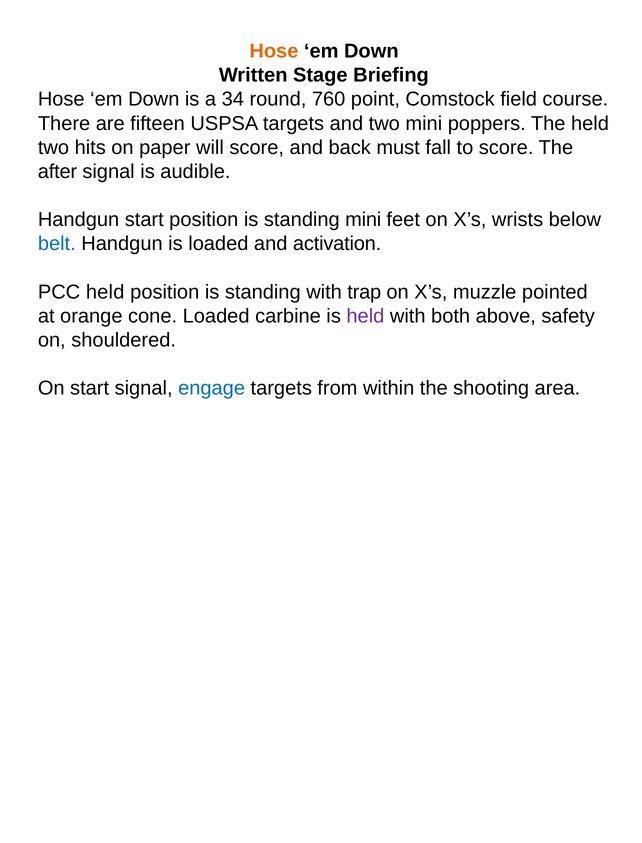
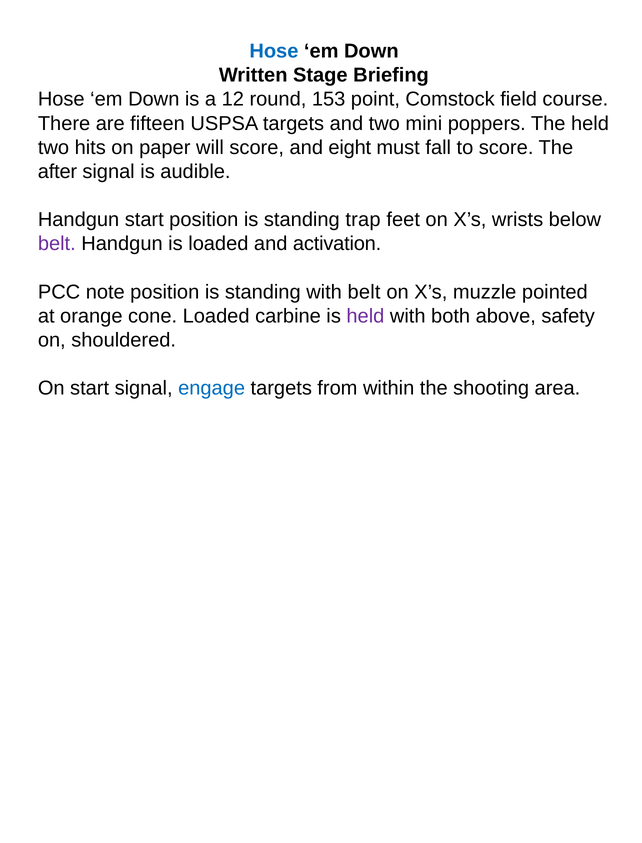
Hose at (274, 51) colour: orange -> blue
34: 34 -> 12
760: 760 -> 153
back: back -> eight
standing mini: mini -> trap
belt at (57, 244) colour: blue -> purple
PCC held: held -> note
with trap: trap -> belt
